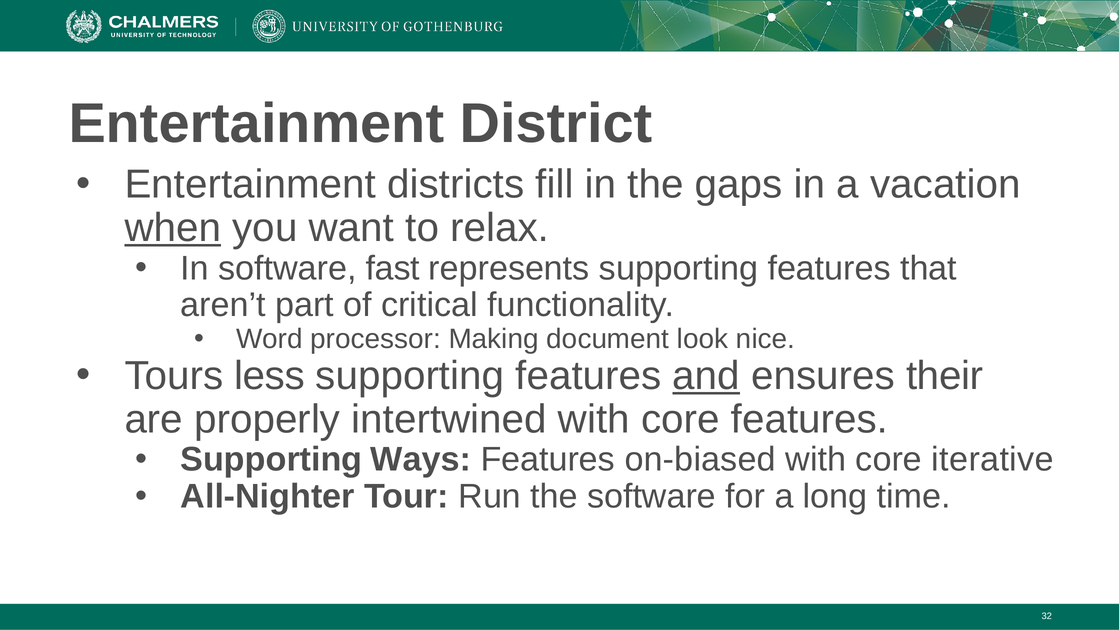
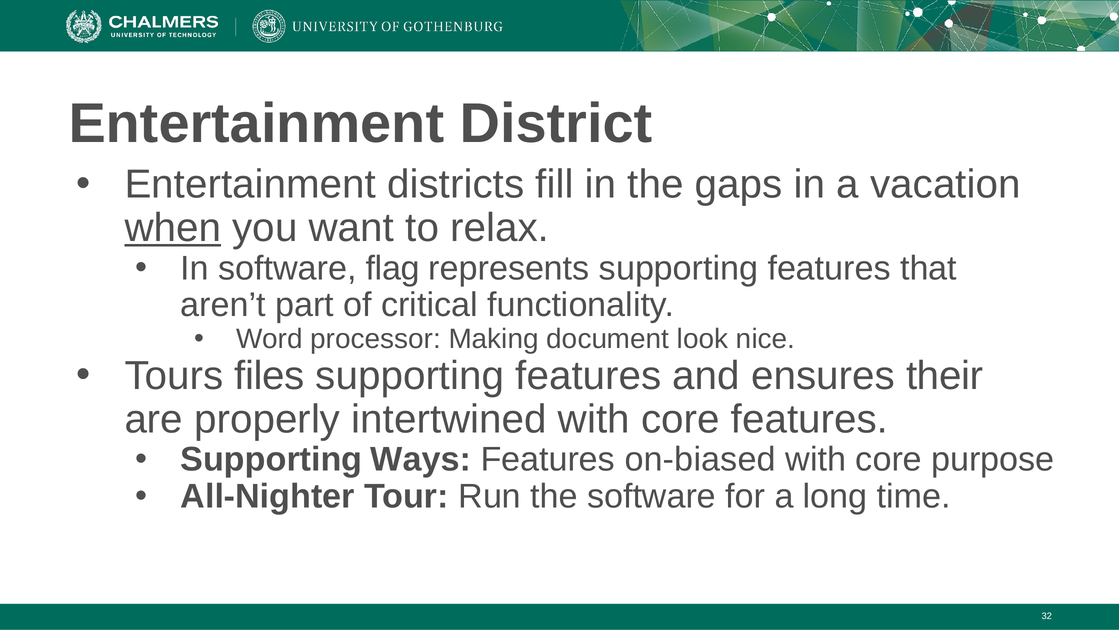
fast: fast -> flag
less: less -> files
and underline: present -> none
iterative: iterative -> purpose
